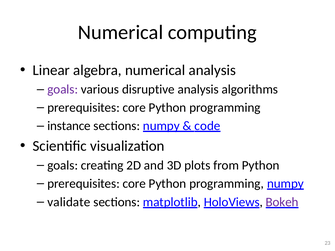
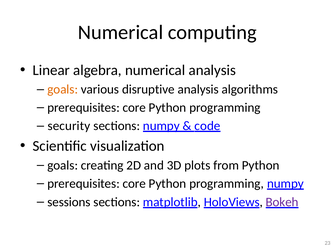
goals at (63, 90) colour: purple -> orange
instance: instance -> security
validate: validate -> sessions
